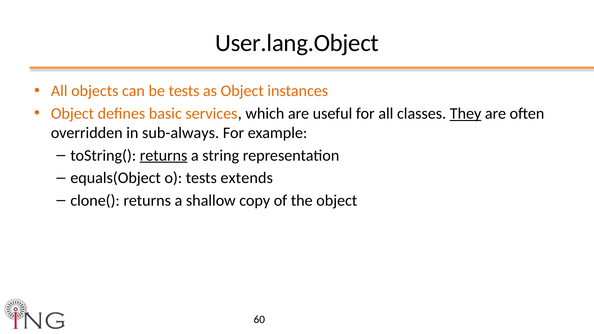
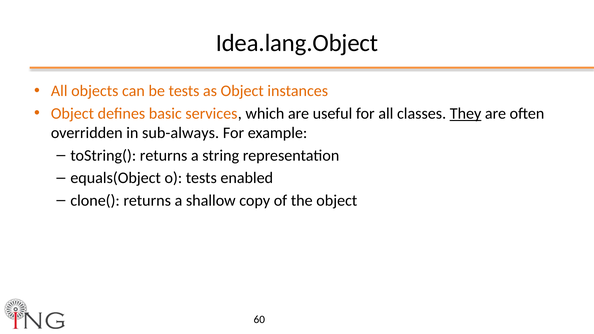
User.lang.Object: User.lang.Object -> Idea.lang.Object
returns at (164, 155) underline: present -> none
extends: extends -> enabled
